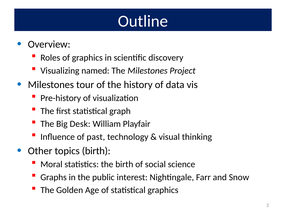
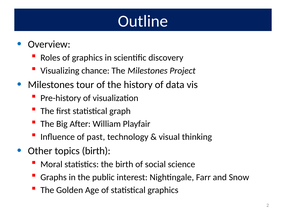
named: named -> chance
Desk: Desk -> After
